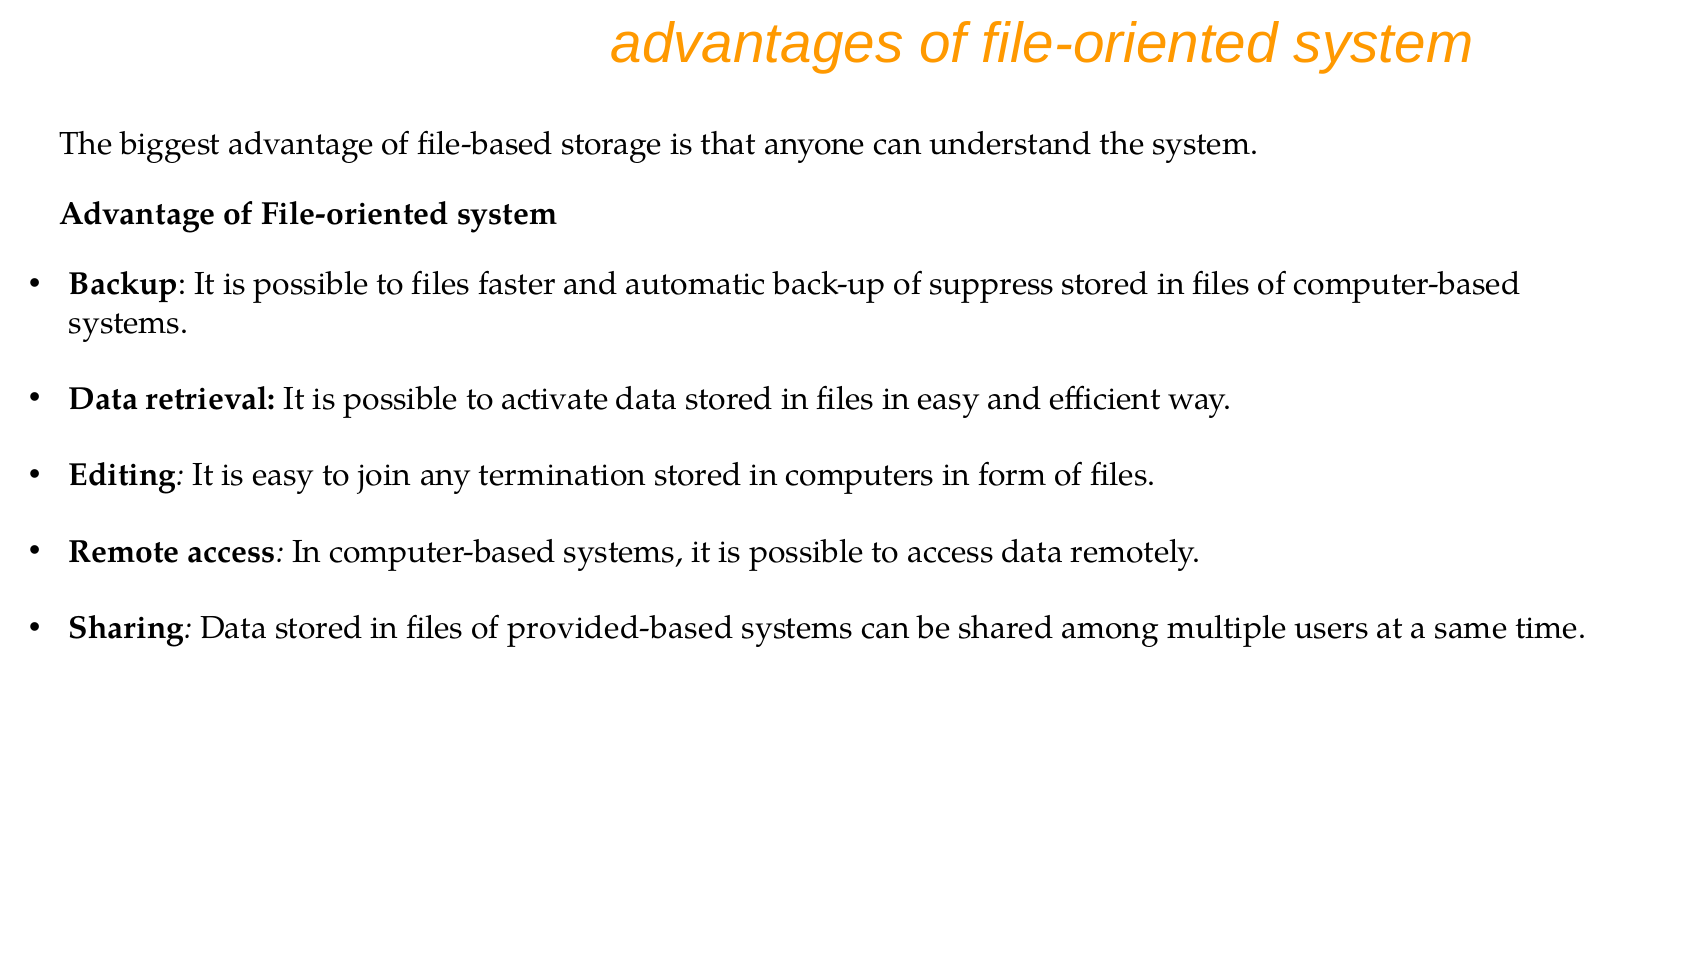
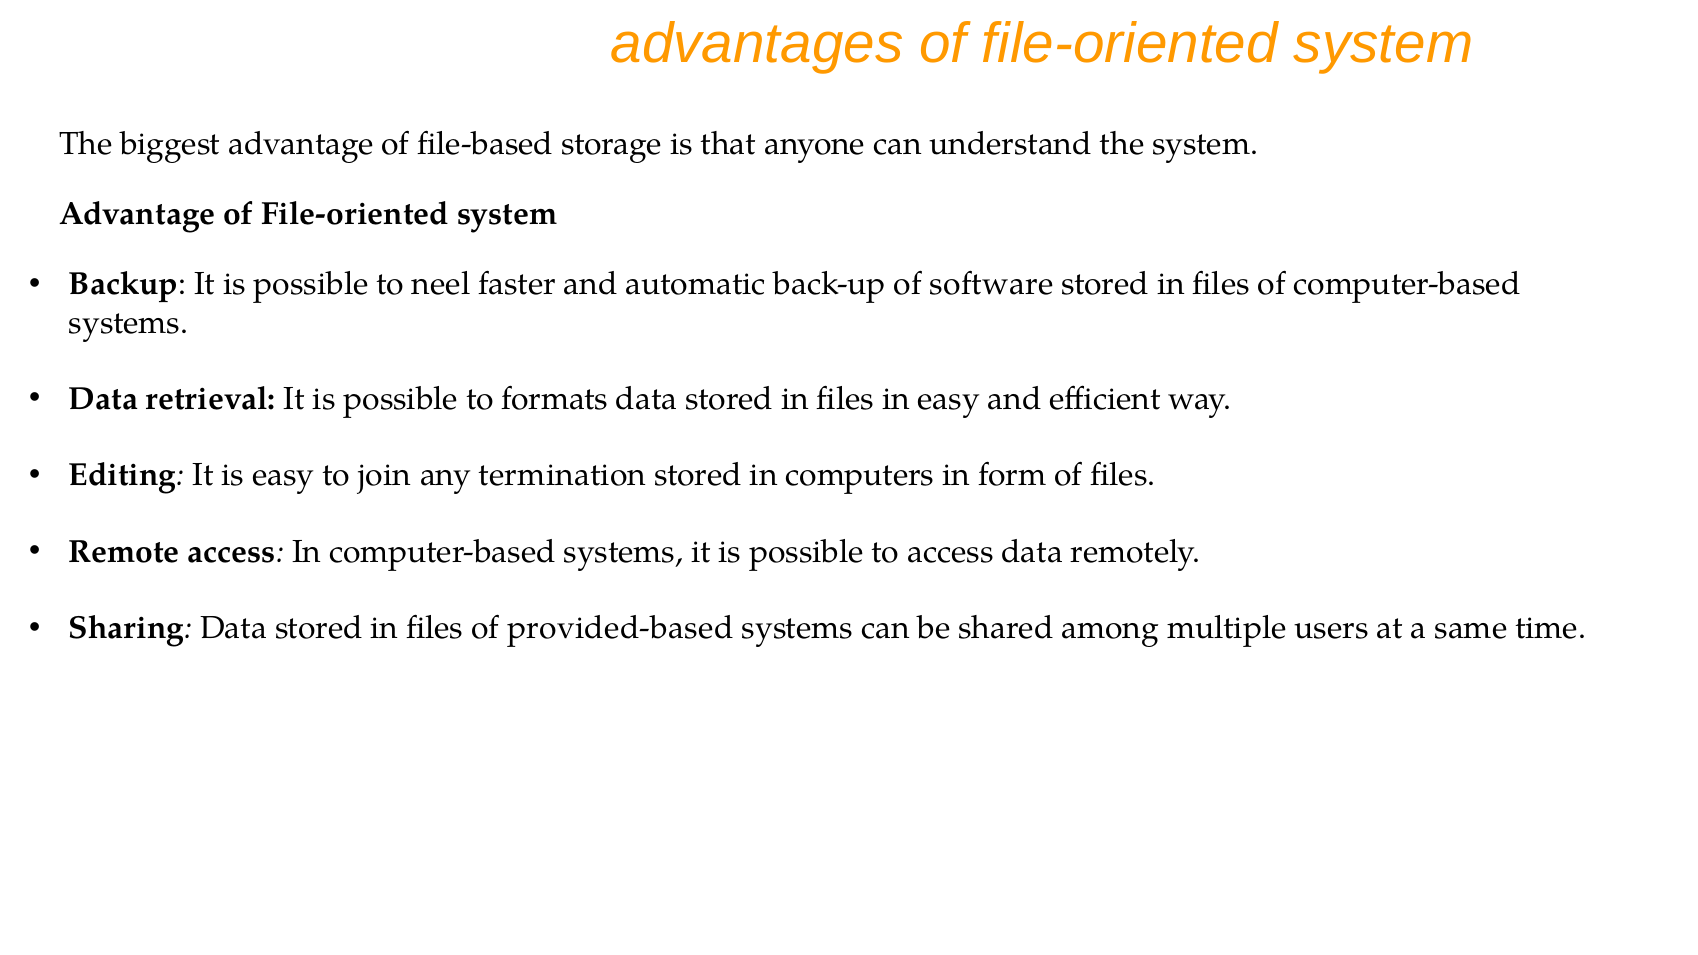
to files: files -> neel
suppress: suppress -> software
activate: activate -> formats
